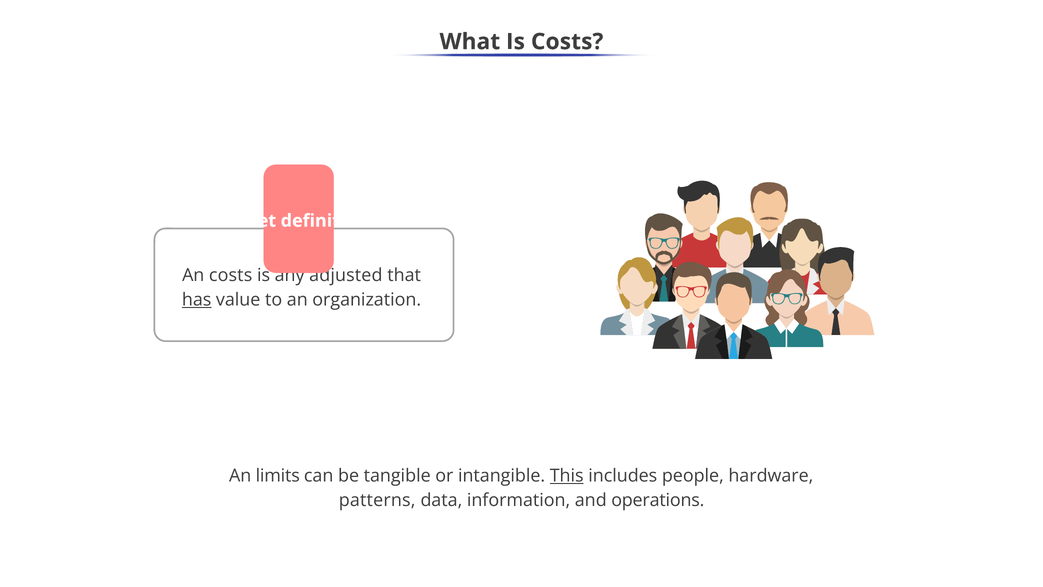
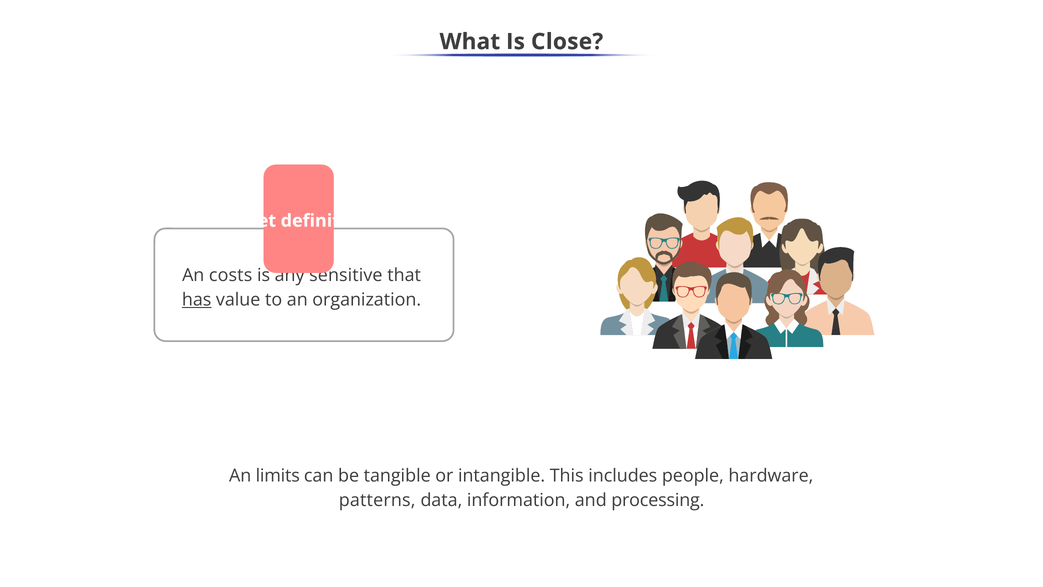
Is Costs: Costs -> Close
adjusted: adjusted -> sensitive
This underline: present -> none
operations: operations -> processing
